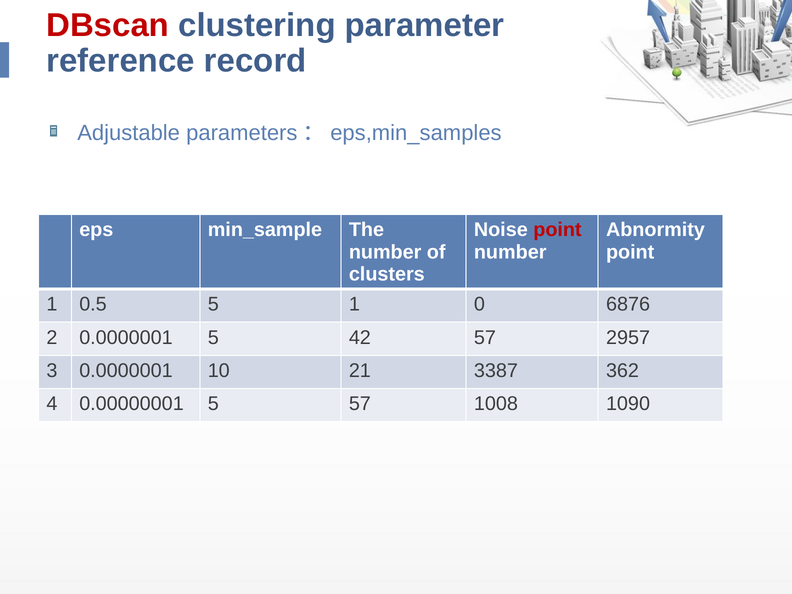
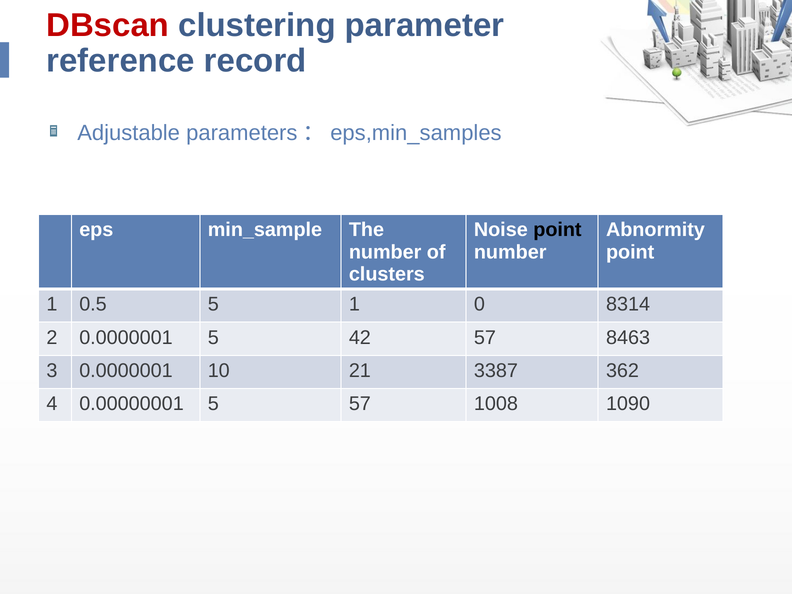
point at (557, 230) colour: red -> black
6876: 6876 -> 8314
2957: 2957 -> 8463
